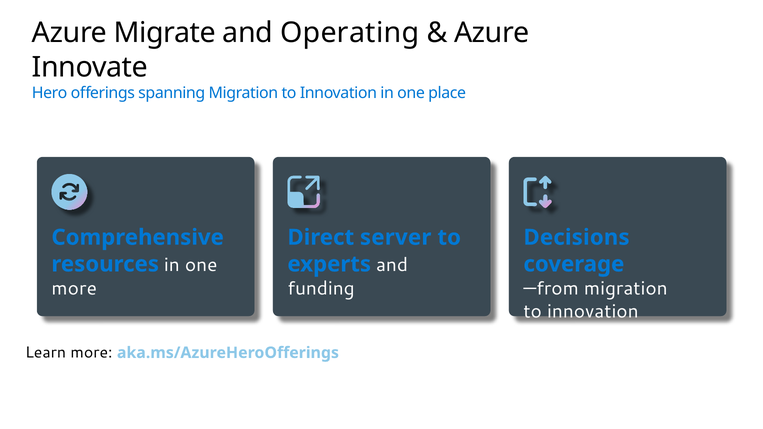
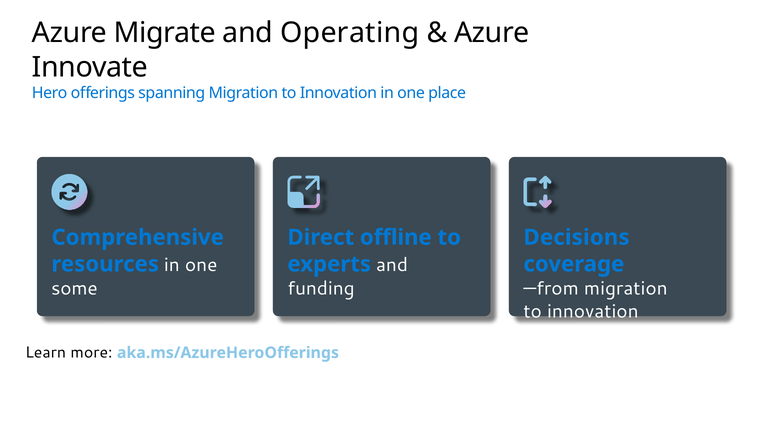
server: server -> offline
more at (74, 289): more -> some
